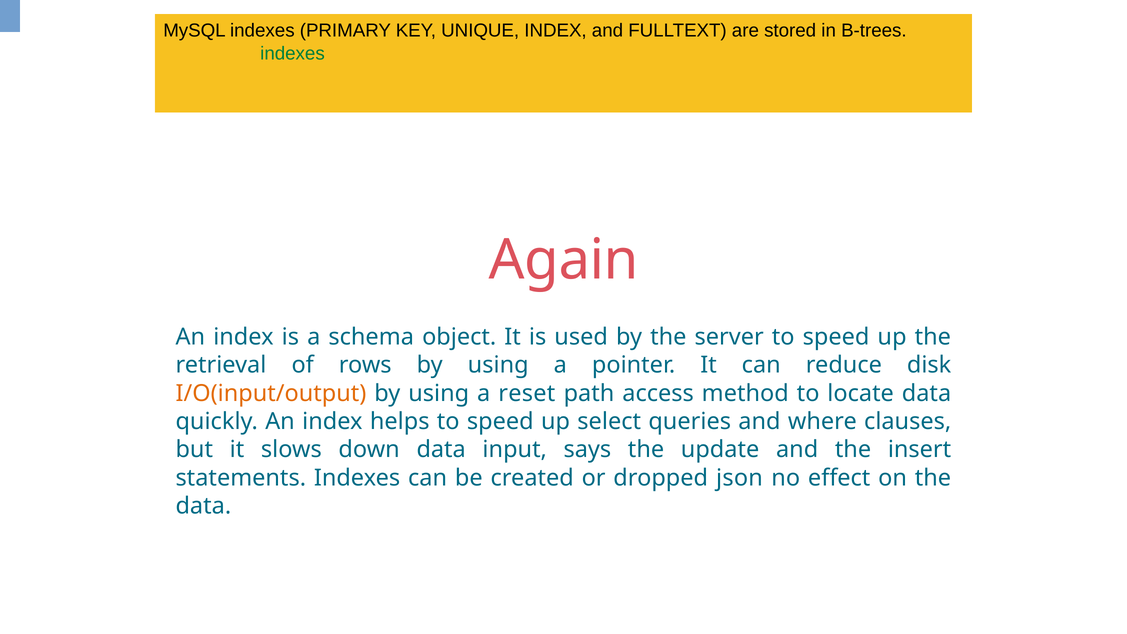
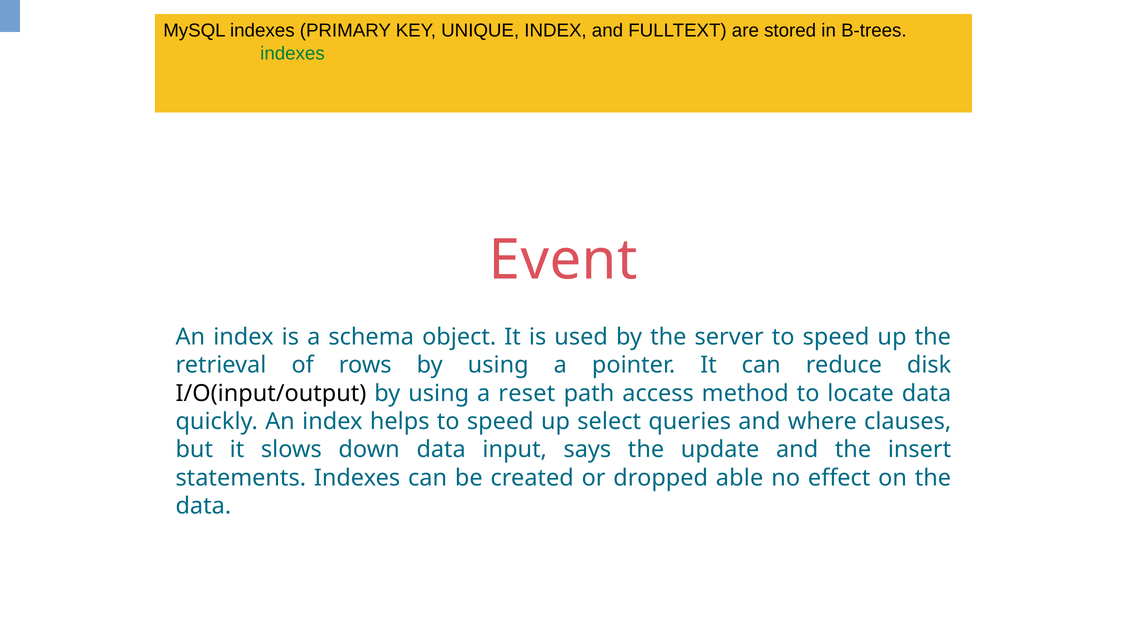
Again: Again -> Event
I/O(input/output colour: orange -> black
json: json -> able
